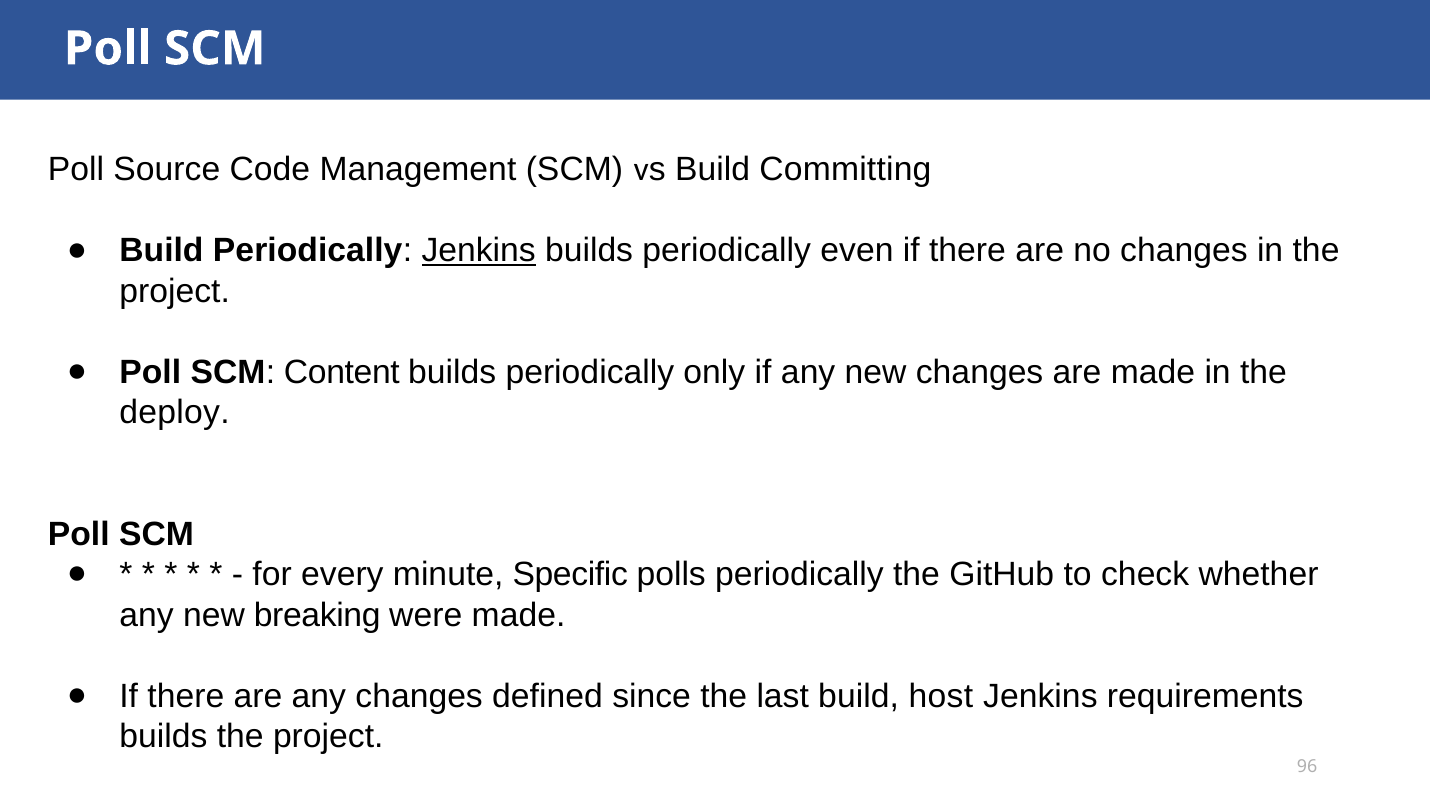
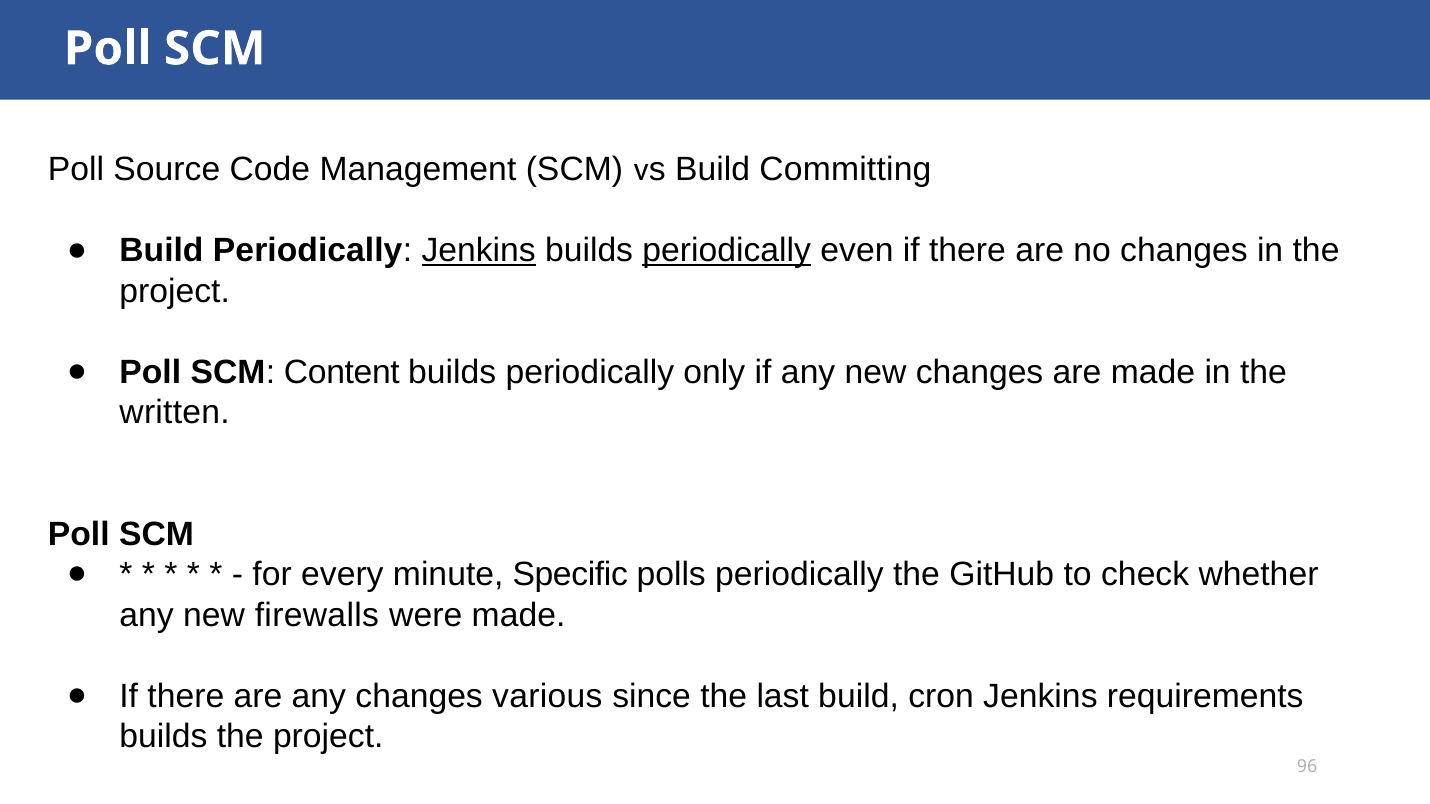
periodically at (727, 251) underline: none -> present
deploy: deploy -> written
breaking: breaking -> firewalls
defined: defined -> various
host: host -> cron
